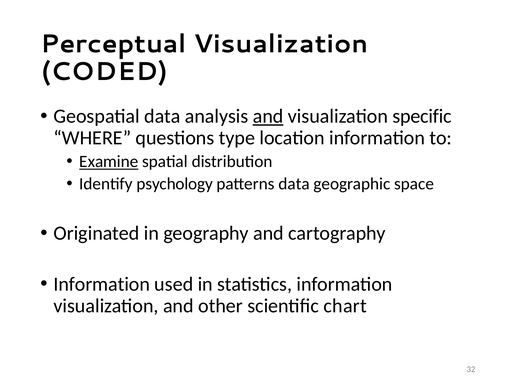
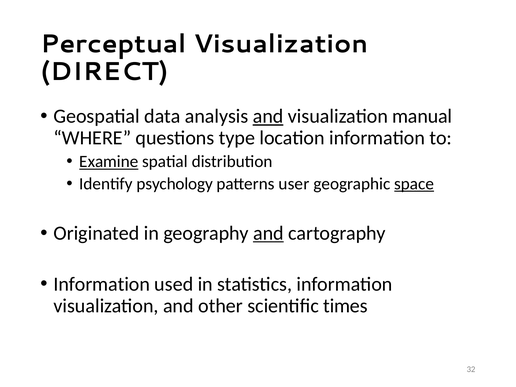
CODED: CODED -> DIRECT
specific: specific -> manual
patterns data: data -> user
space underline: none -> present
and at (268, 233) underline: none -> present
chart: chart -> times
